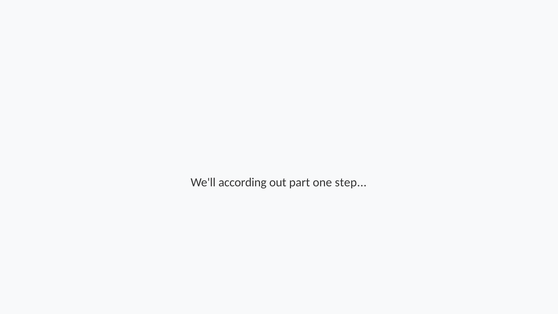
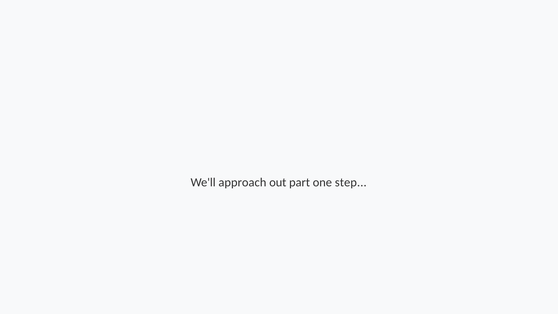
according: according -> approach
